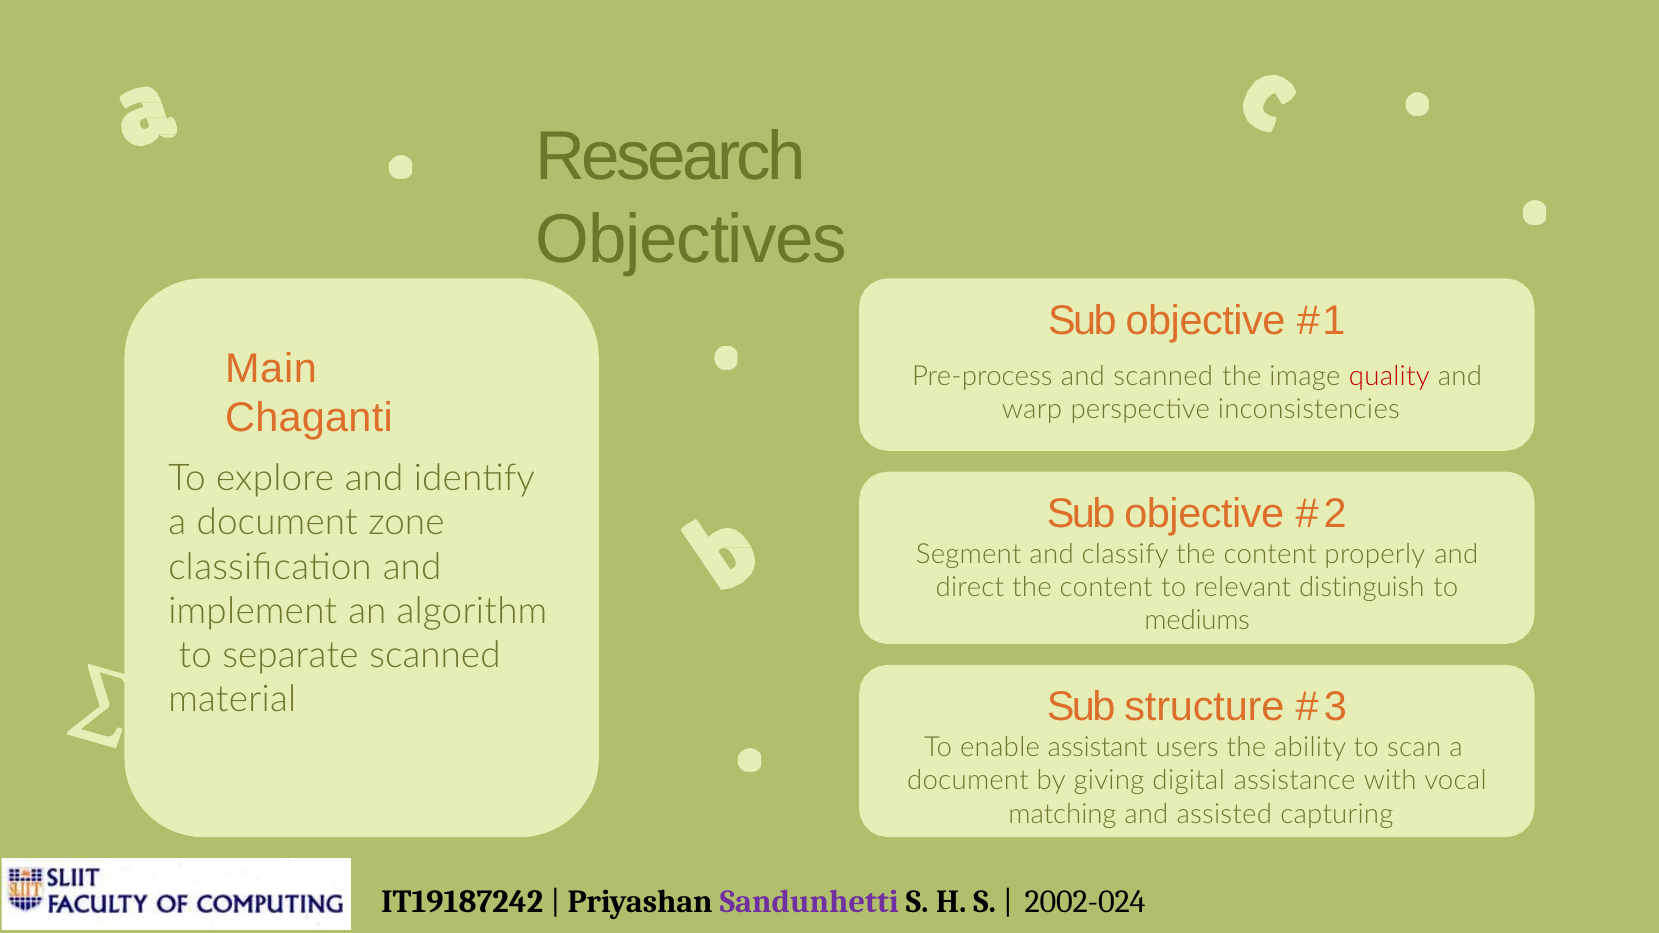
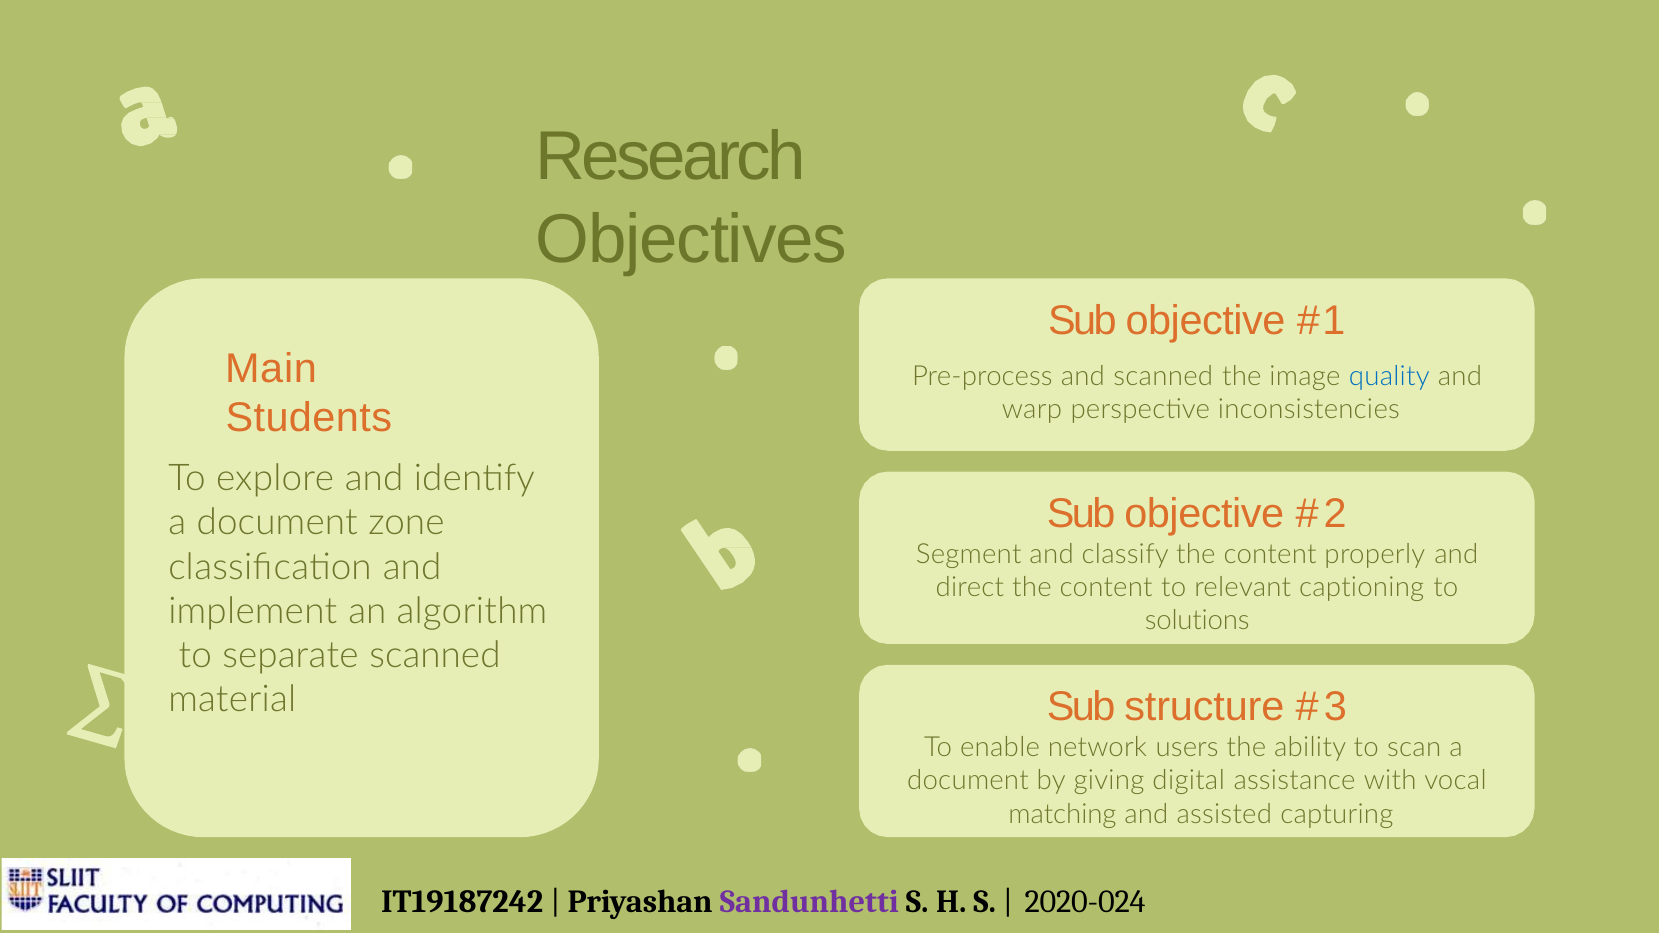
quality colour: red -> blue
Chaganti: Chaganti -> Students
distinguish: distinguish -> captioning
mediums: mediums -> solutions
assistant: assistant -> network
2002-024: 2002-024 -> 2020-024
